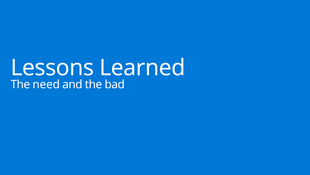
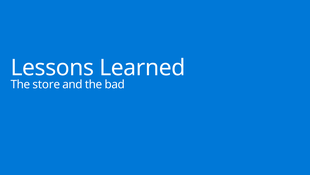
need: need -> store
